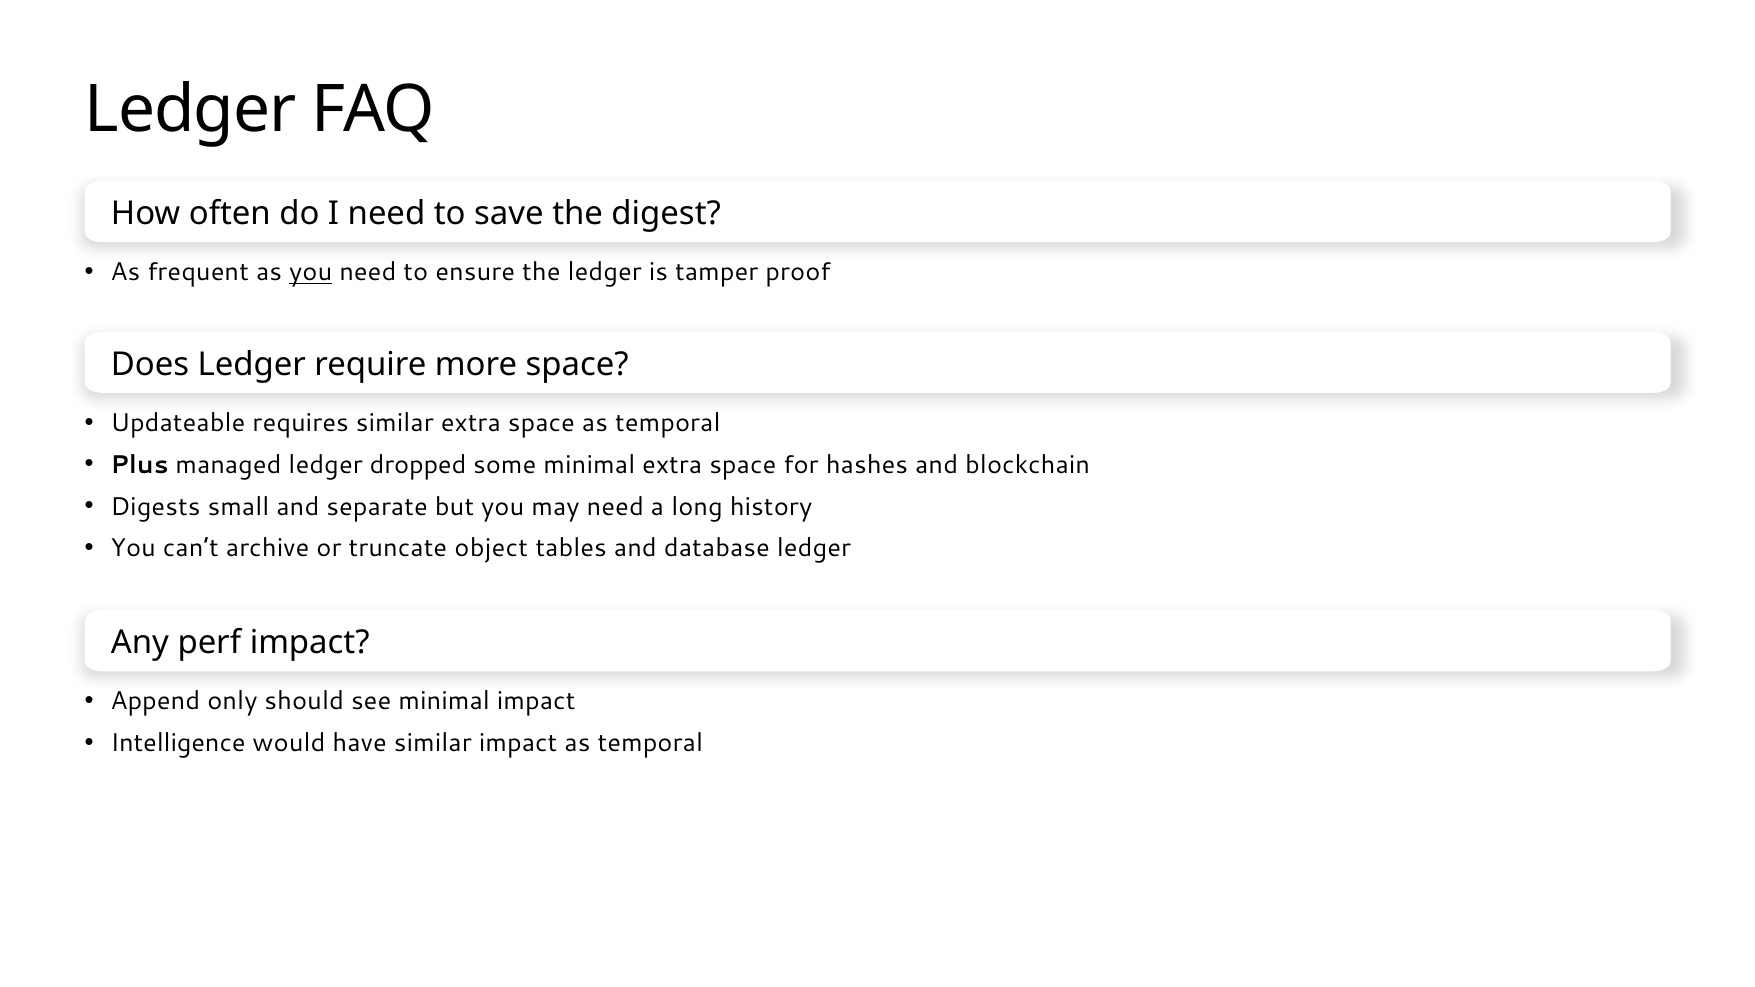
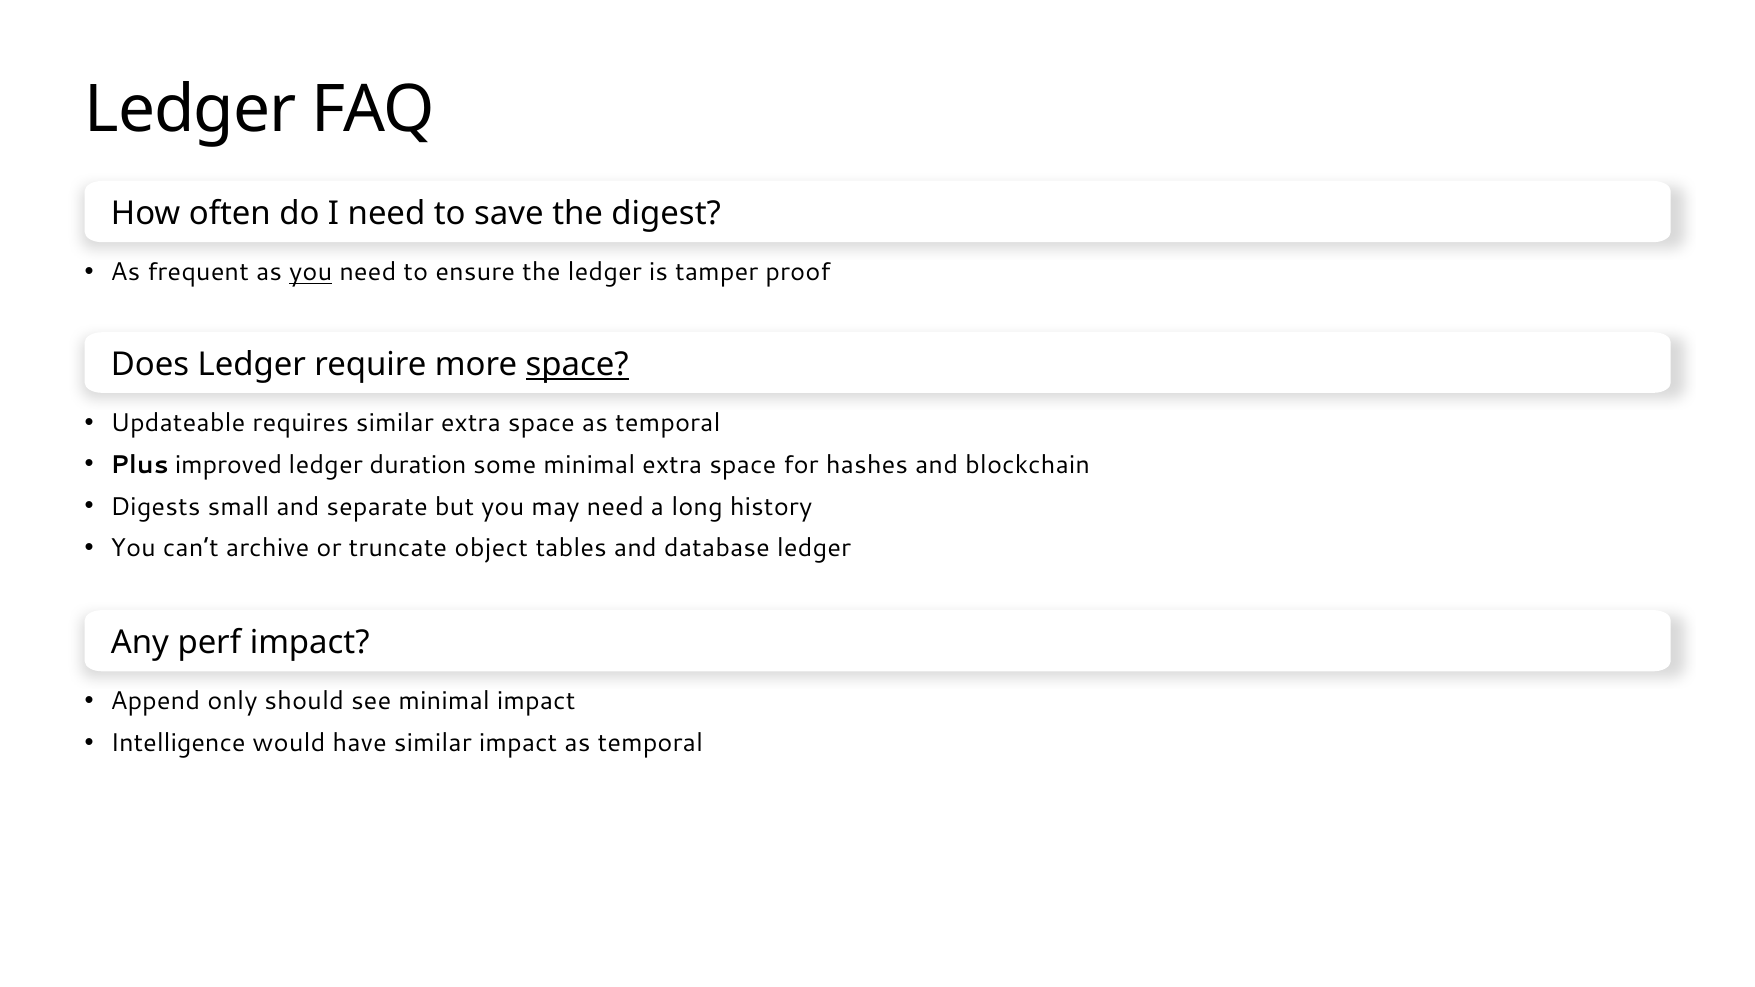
space at (577, 365) underline: none -> present
managed: managed -> improved
dropped: dropped -> duration
